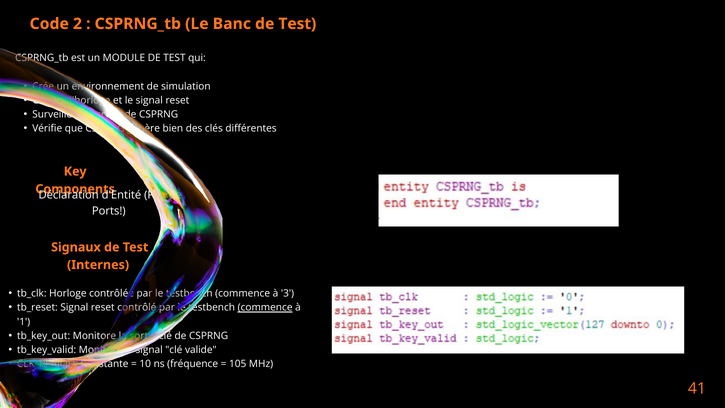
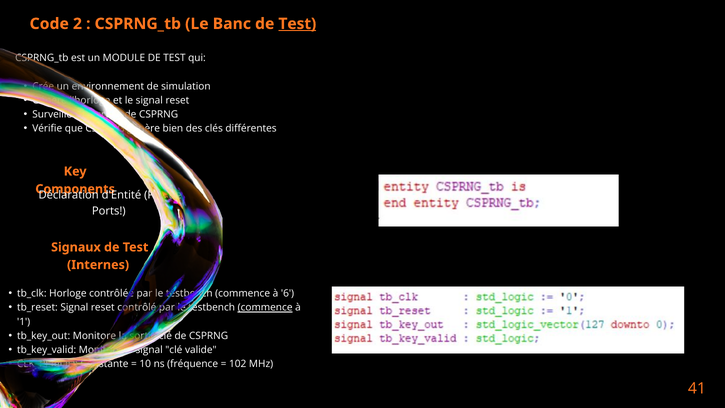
Test at (297, 24) underline: none -> present
3: 3 -> 6
105: 105 -> 102
